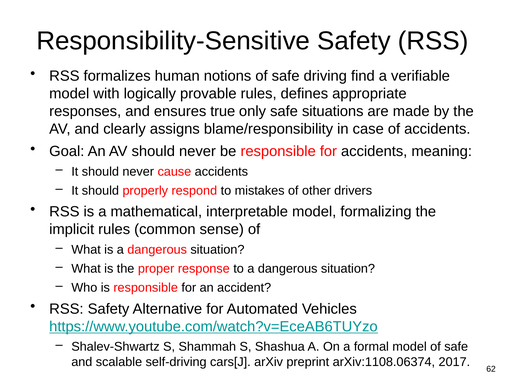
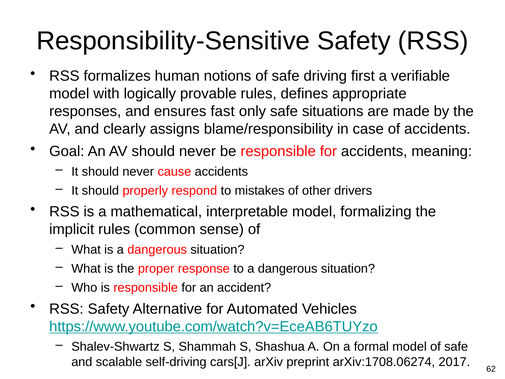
find: find -> first
true: true -> fast
arXiv:1108.06374: arXiv:1108.06374 -> arXiv:1708.06274
